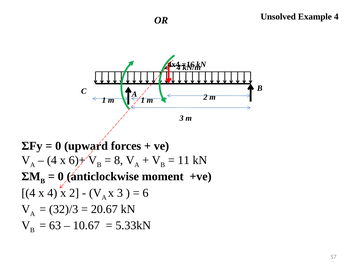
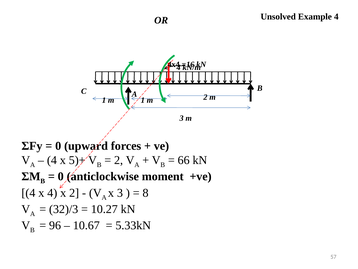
6)+: 6)+ -> 5)+
8 at (119, 160): 8 -> 2
11: 11 -> 66
6: 6 -> 8
20.67: 20.67 -> 10.27
63: 63 -> 96
